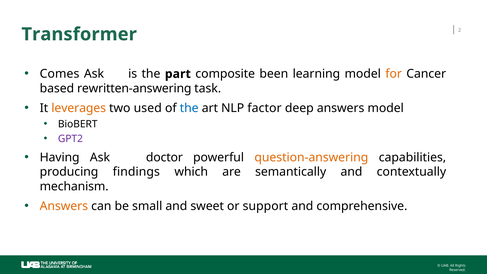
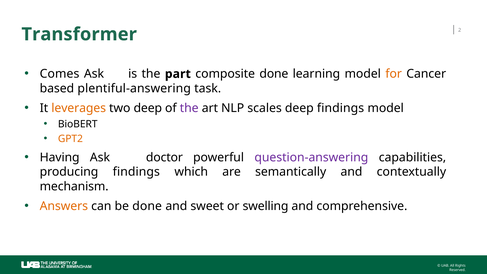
composite been: been -> done
rewritten-answering: rewritten-answering -> plentiful-answering
two used: used -> deep
the at (189, 108) colour: blue -> purple
factor: factor -> scales
deep answers: answers -> findings
GPT2 colour: purple -> orange
question-answering colour: orange -> purple
be small: small -> done
support: support -> swelling
